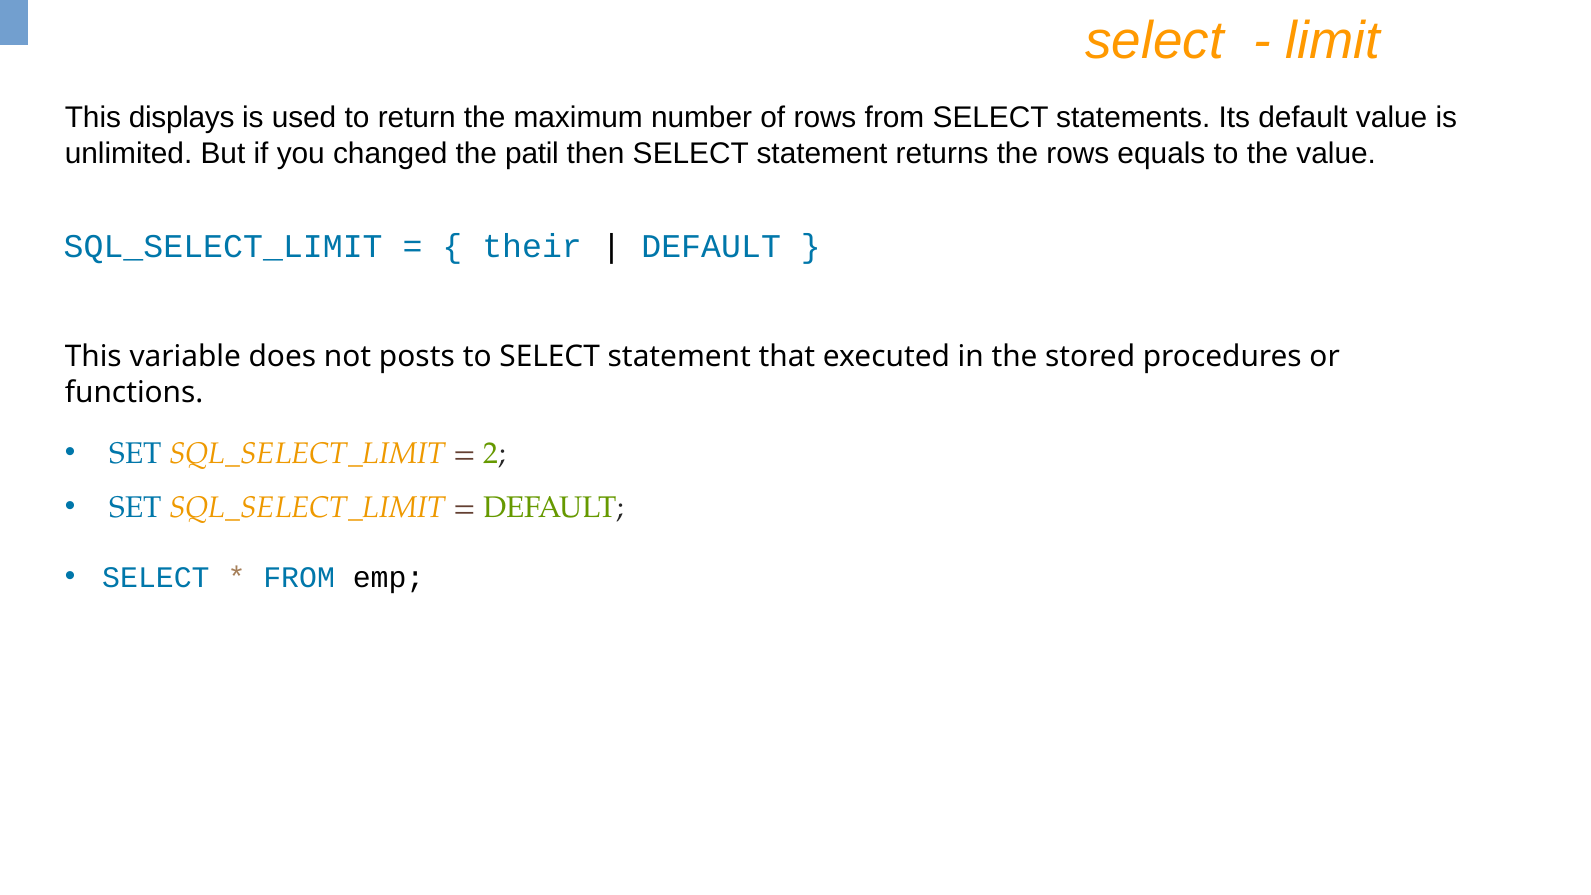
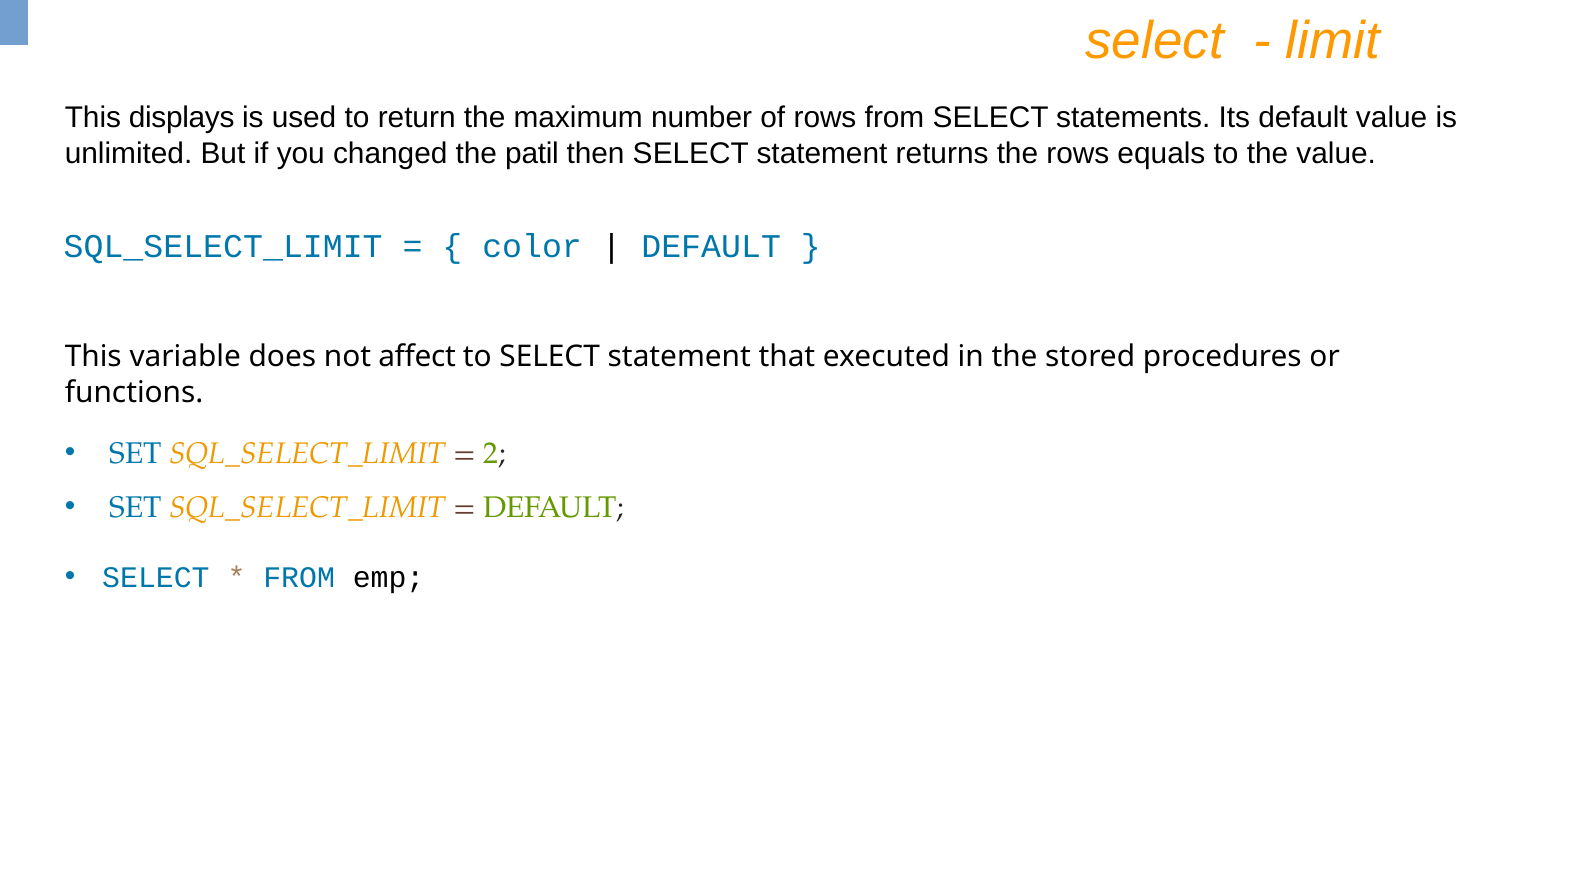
their: their -> color
posts: posts -> affect
